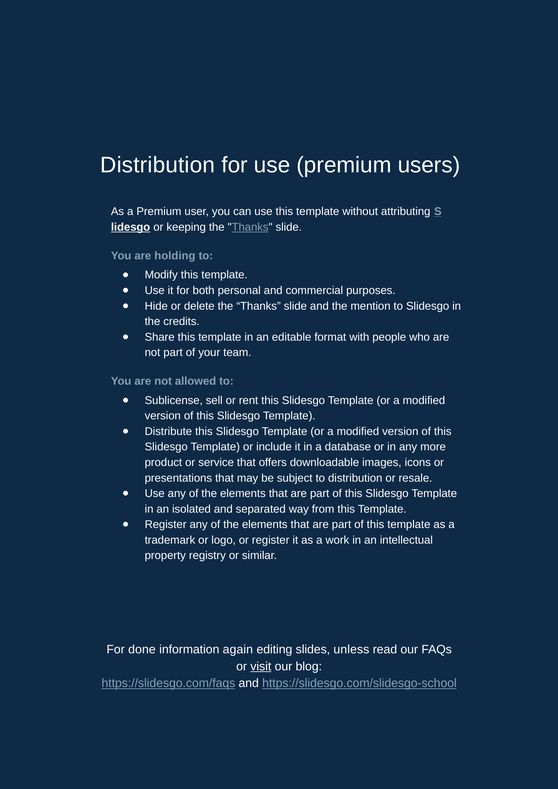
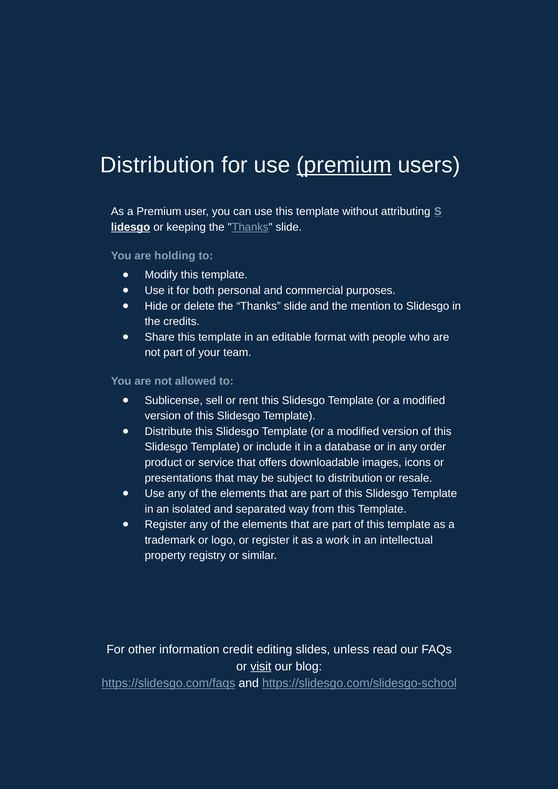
premium at (344, 165) underline: none -> present
more: more -> order
done: done -> other
again: again -> credit
